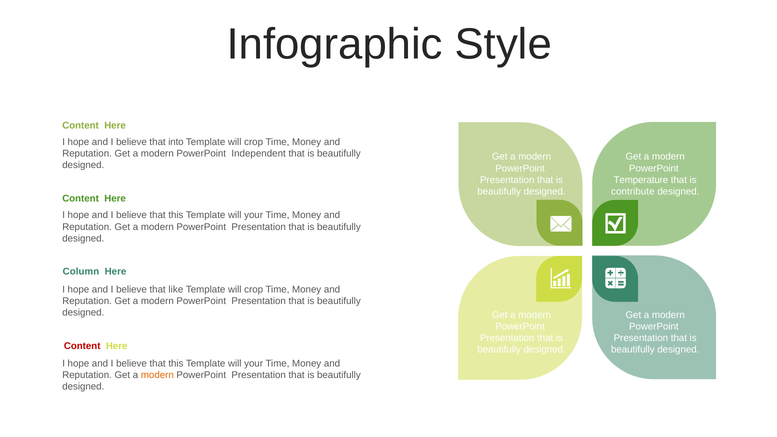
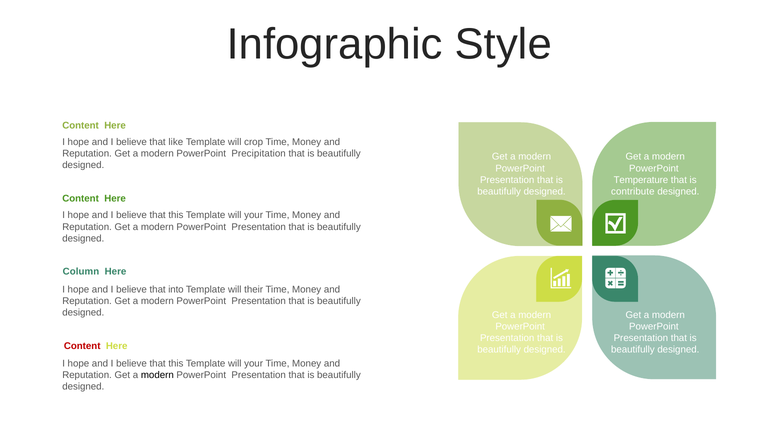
into: into -> like
Independent: Independent -> Precipitation
like: like -> into
crop at (254, 289): crop -> their
modern at (157, 375) colour: orange -> black
